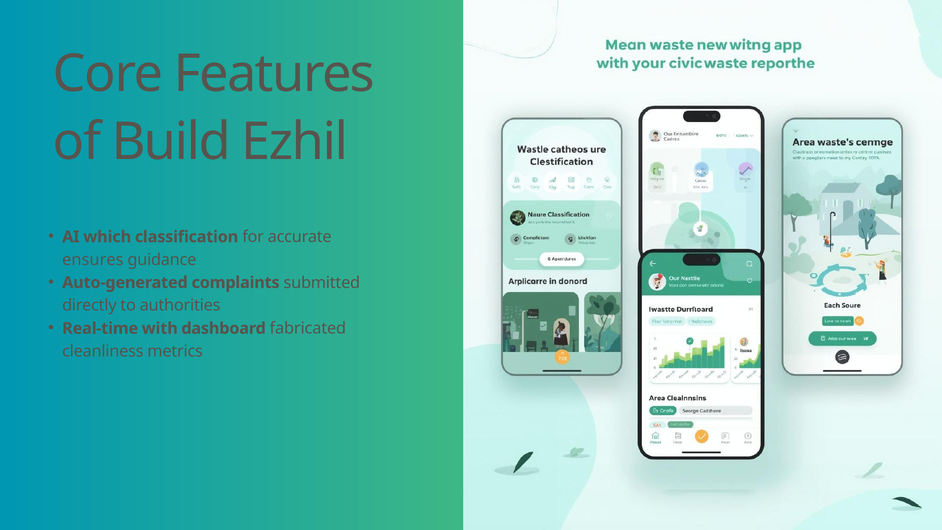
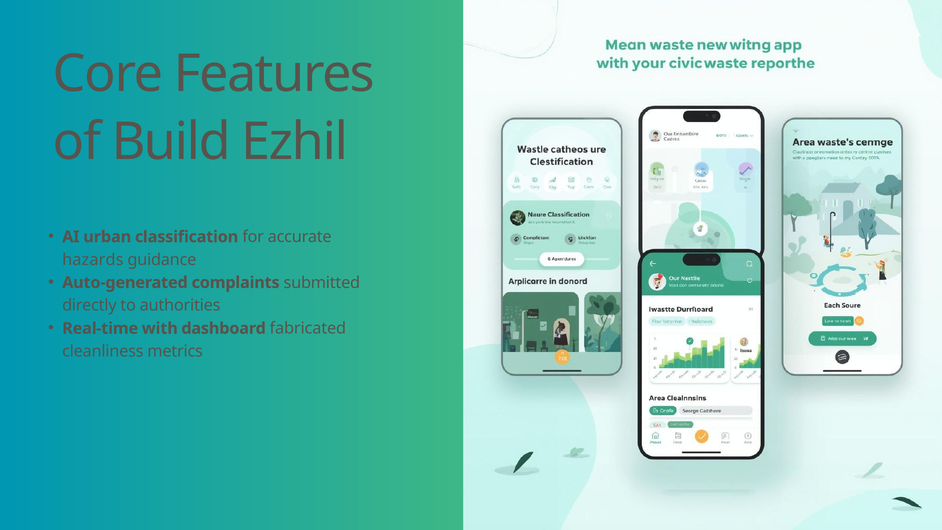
which: which -> urban
ensures: ensures -> hazards
